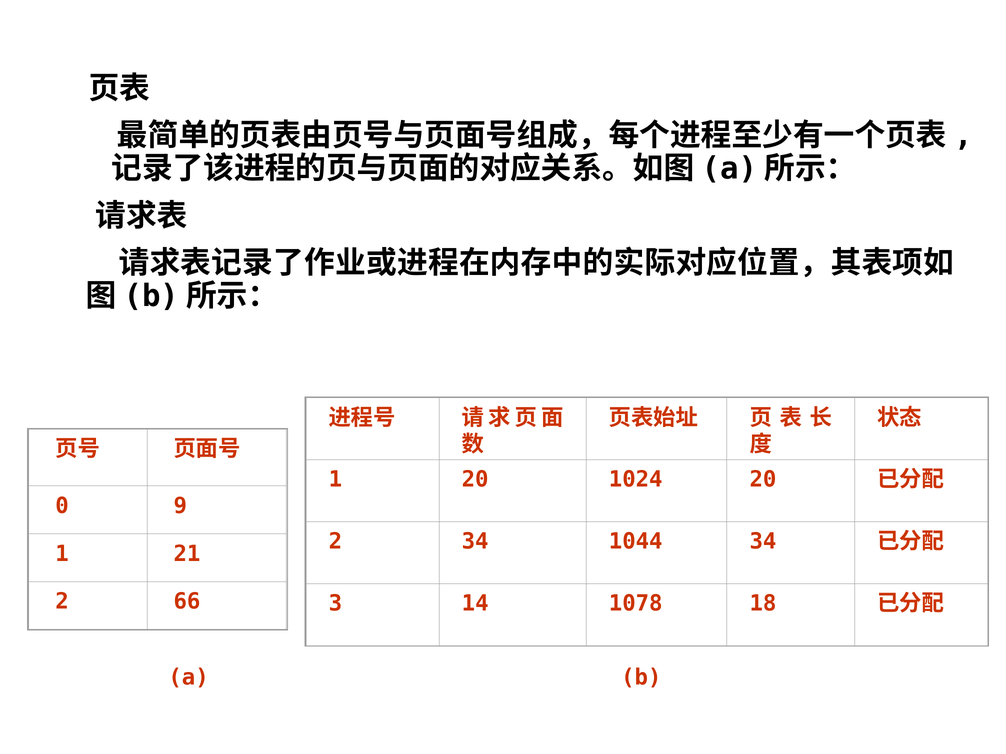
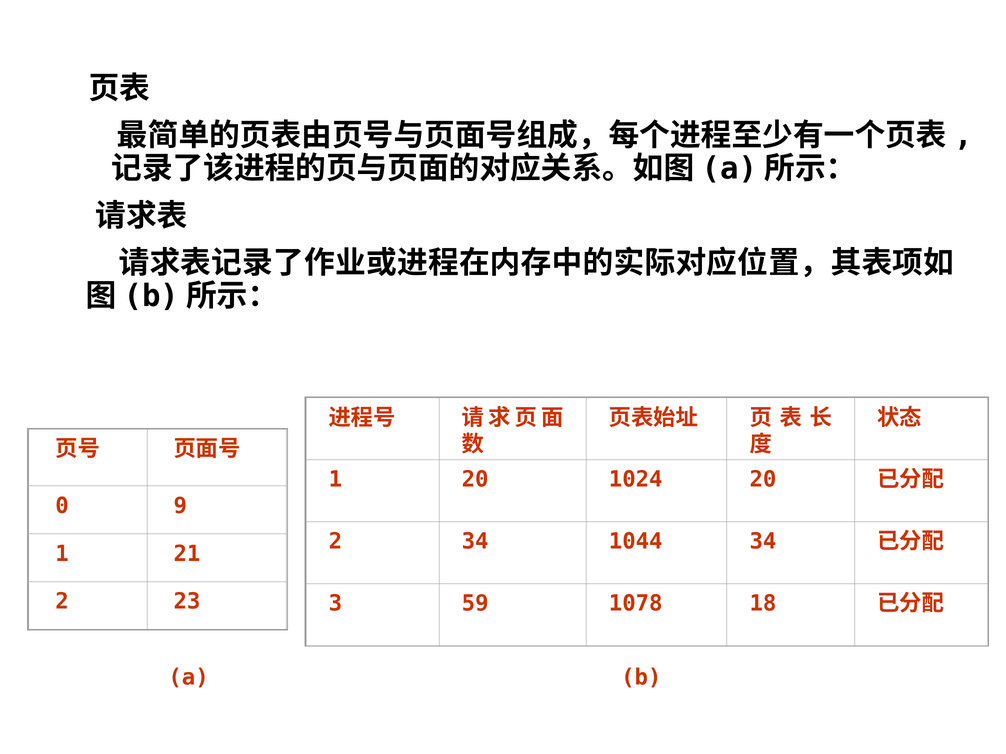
66: 66 -> 23
14: 14 -> 59
